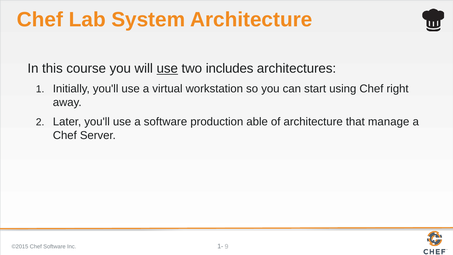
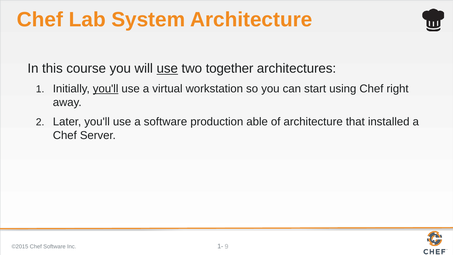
includes: includes -> together
you'll at (106, 89) underline: none -> present
manage: manage -> installed
